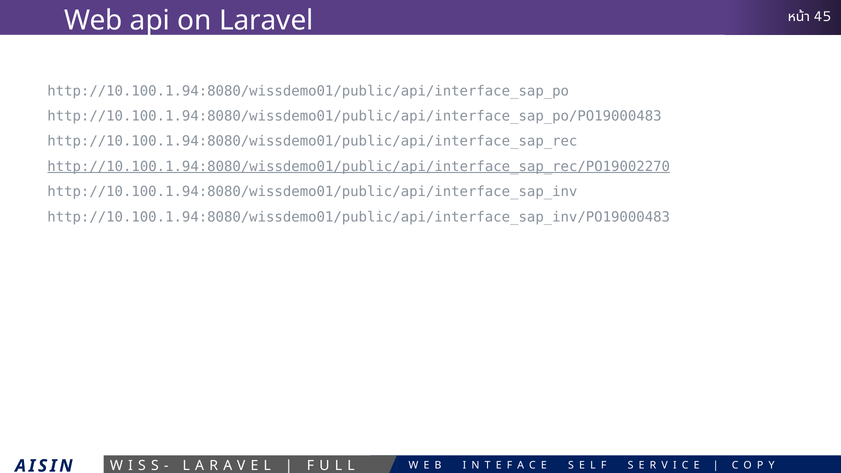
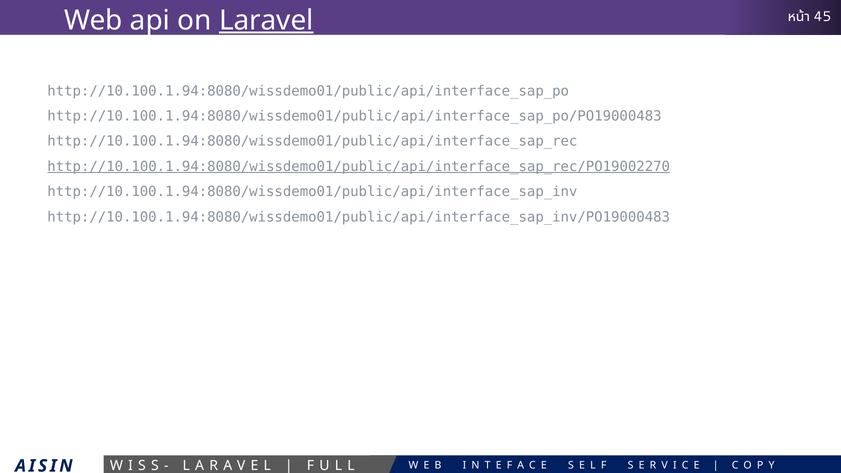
Laravel underline: none -> present
